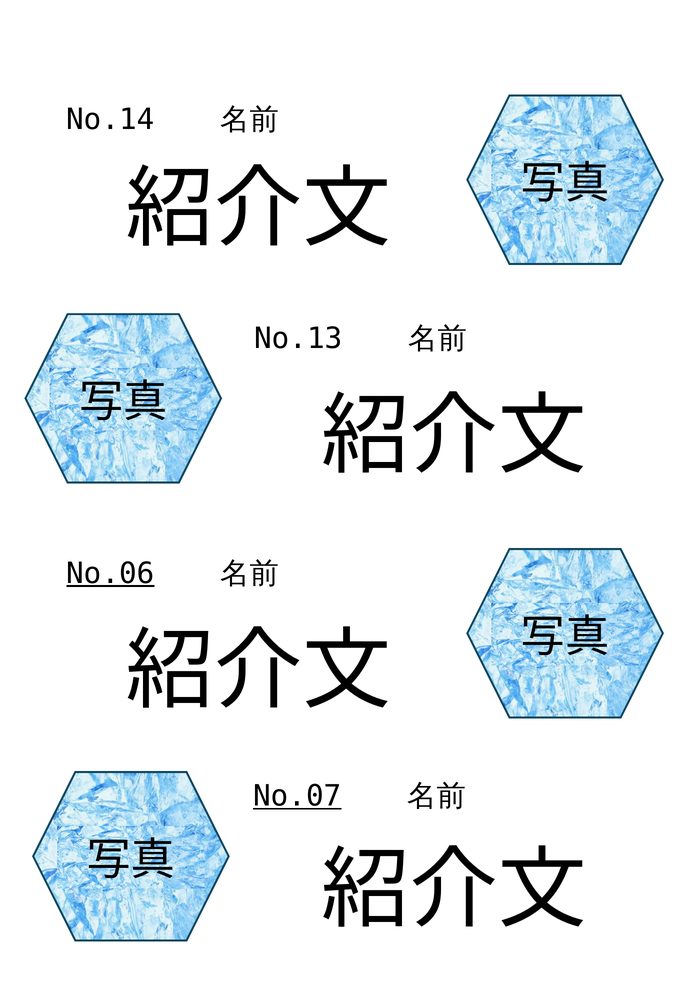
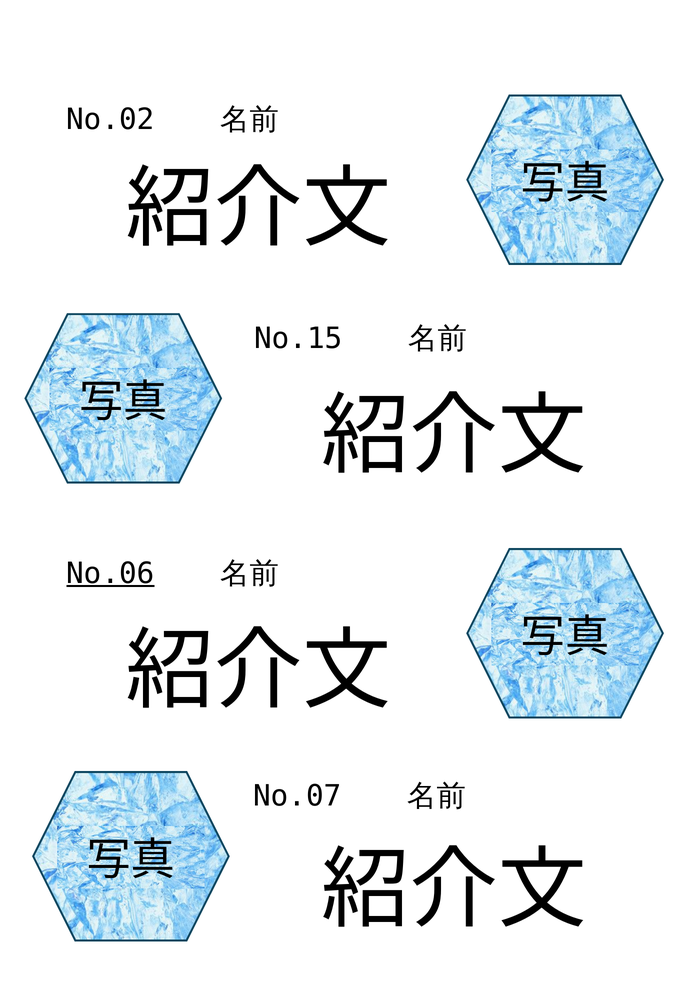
No.14: No.14 -> No.02
No.13: No.13 -> No.15
No.07 underline: present -> none
